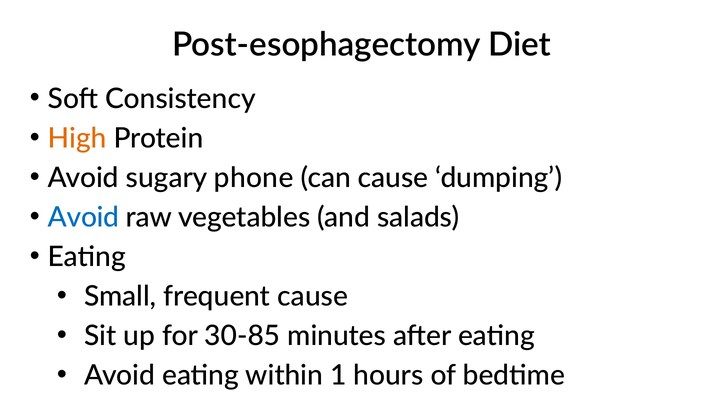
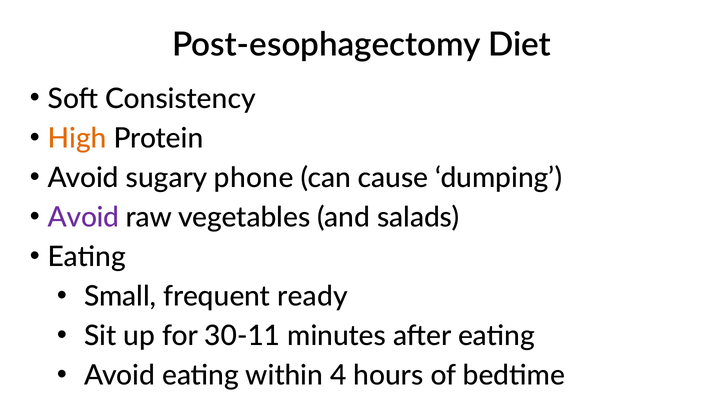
Avoid at (84, 217) colour: blue -> purple
frequent cause: cause -> ready
30-85: 30-85 -> 30-11
1: 1 -> 4
